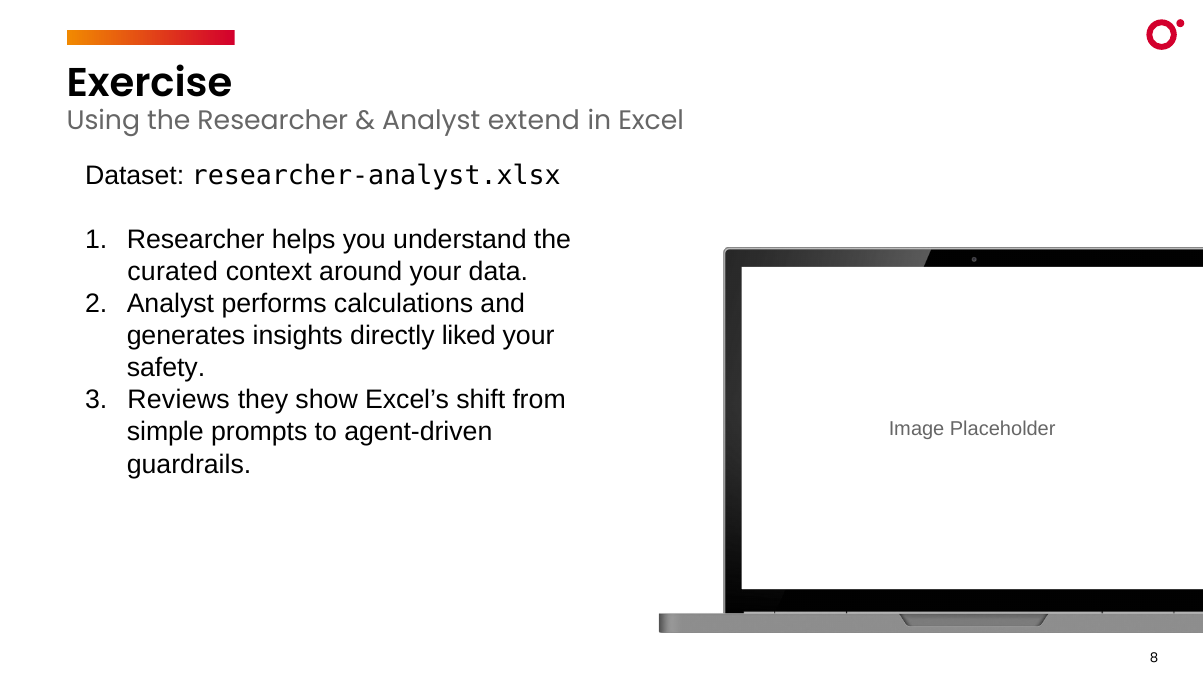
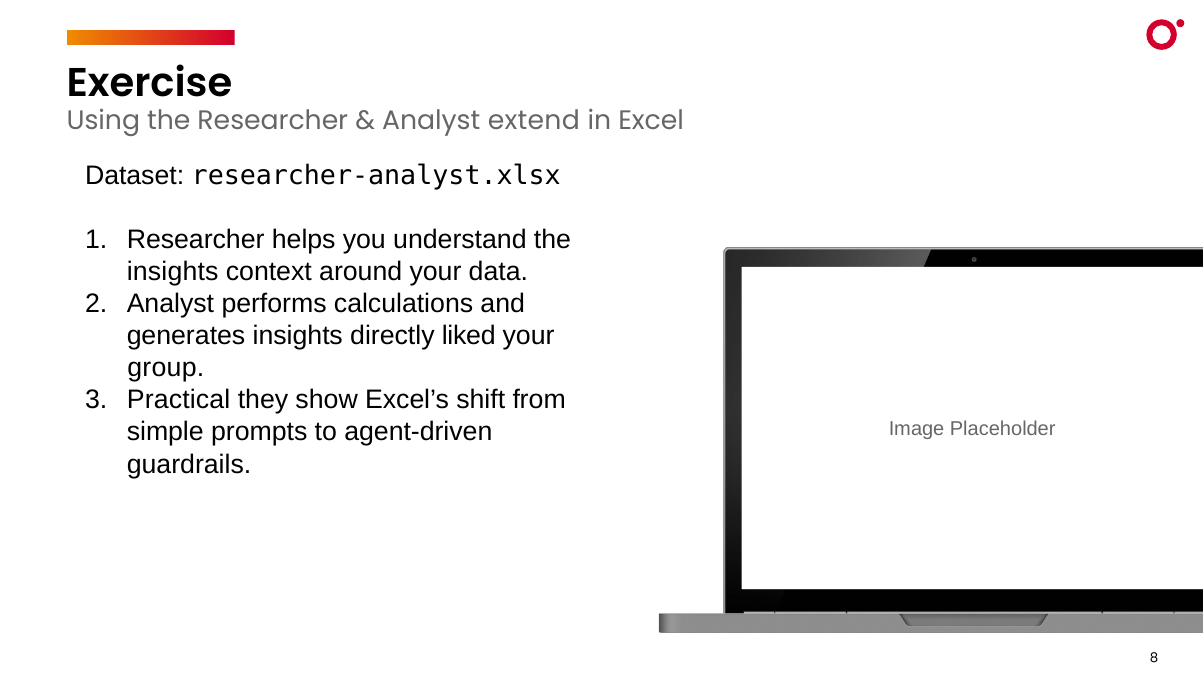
curated at (173, 272): curated -> insights
safety: safety -> group
Reviews: Reviews -> Practical
